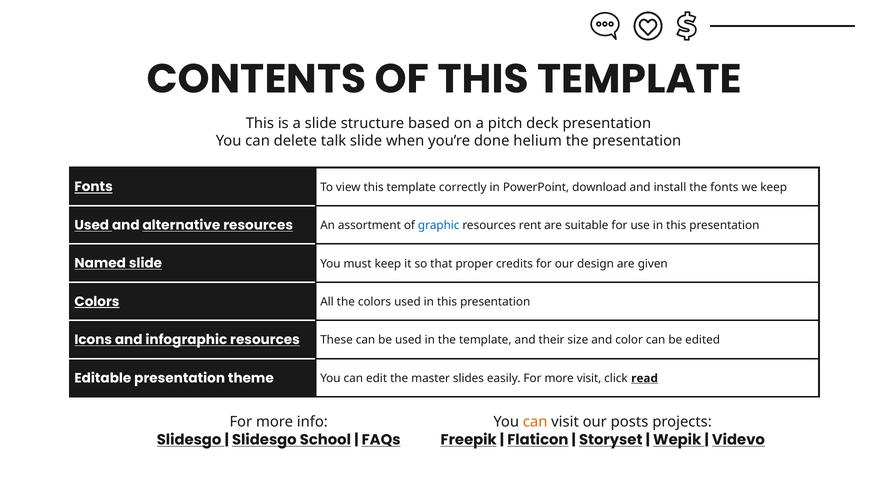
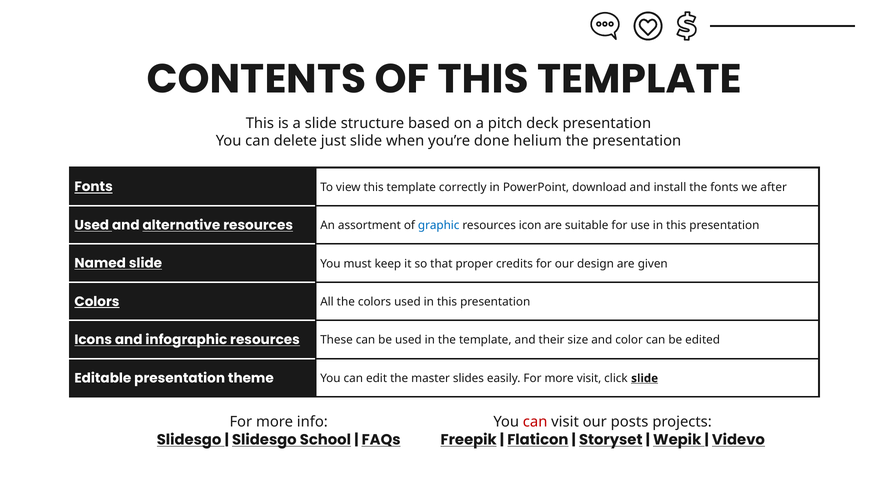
talk: talk -> just
we keep: keep -> after
rent: rent -> icon
click read: read -> slide
can at (535, 422) colour: orange -> red
